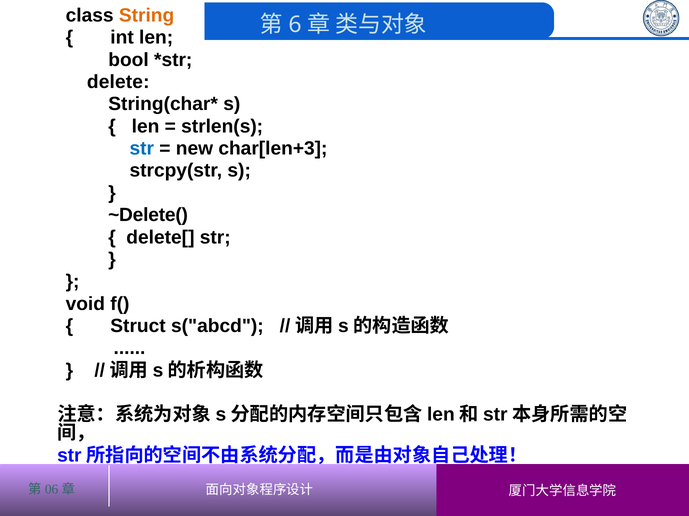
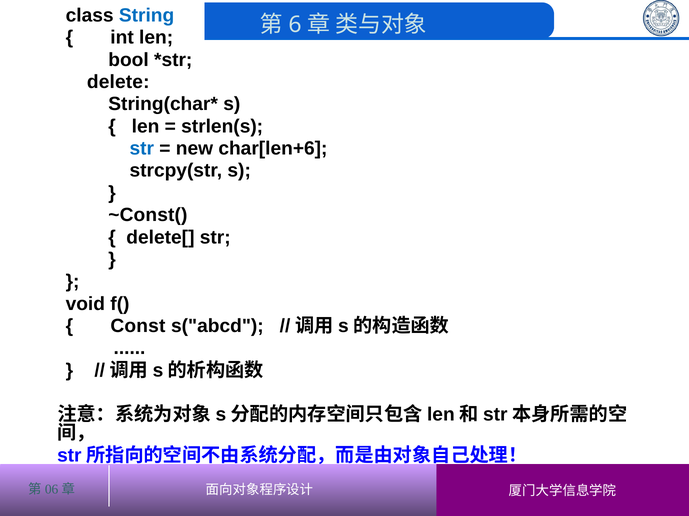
String colour: orange -> blue
char[len+3: char[len+3 -> char[len+6
~Delete(: ~Delete( -> ~Const(
Struct: Struct -> Const
